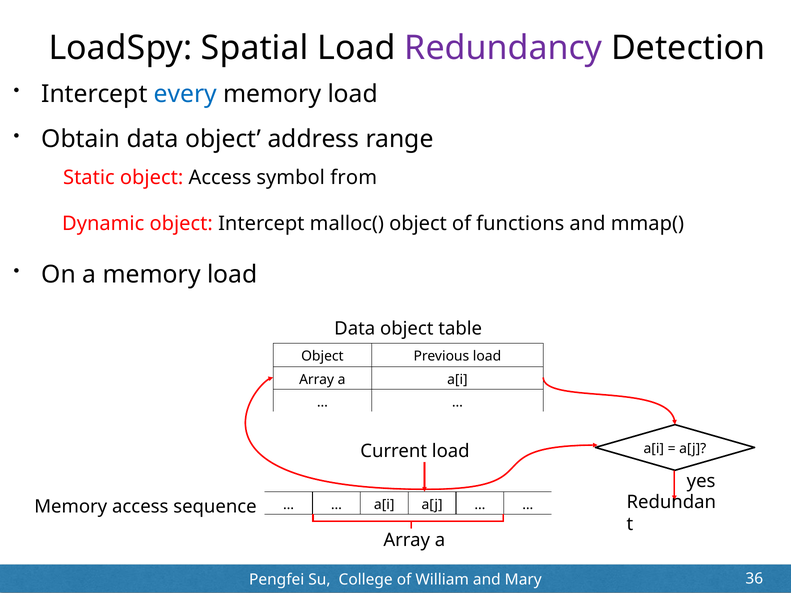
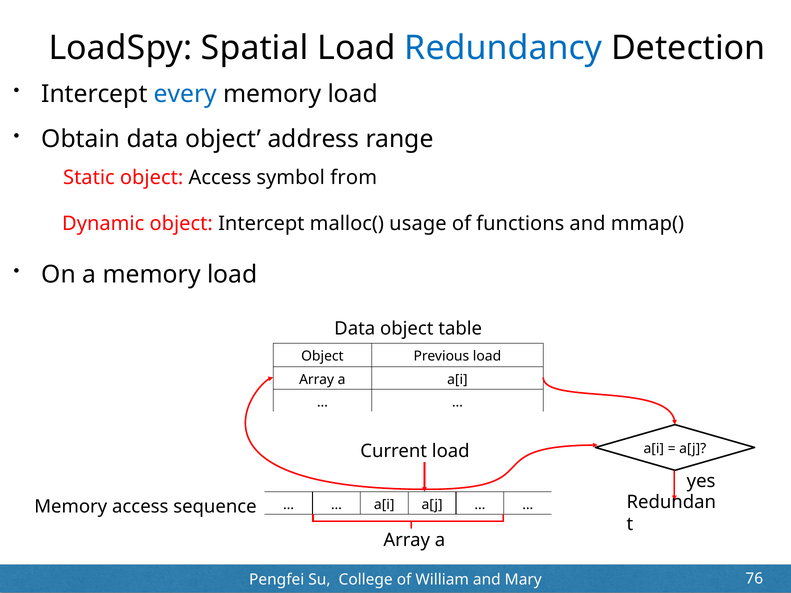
Redundancy colour: purple -> blue
malloc( object: object -> usage
36: 36 -> 76
